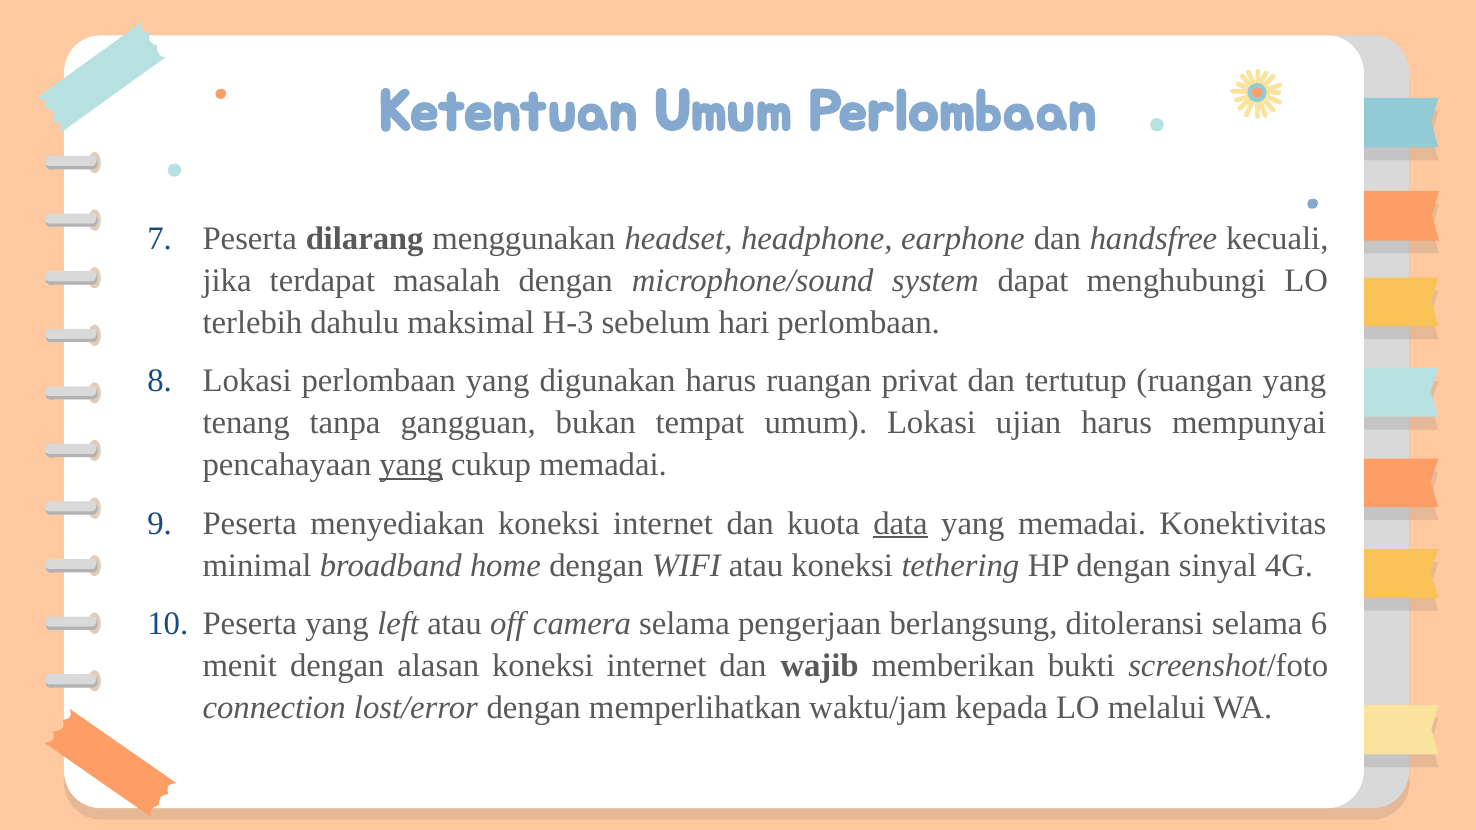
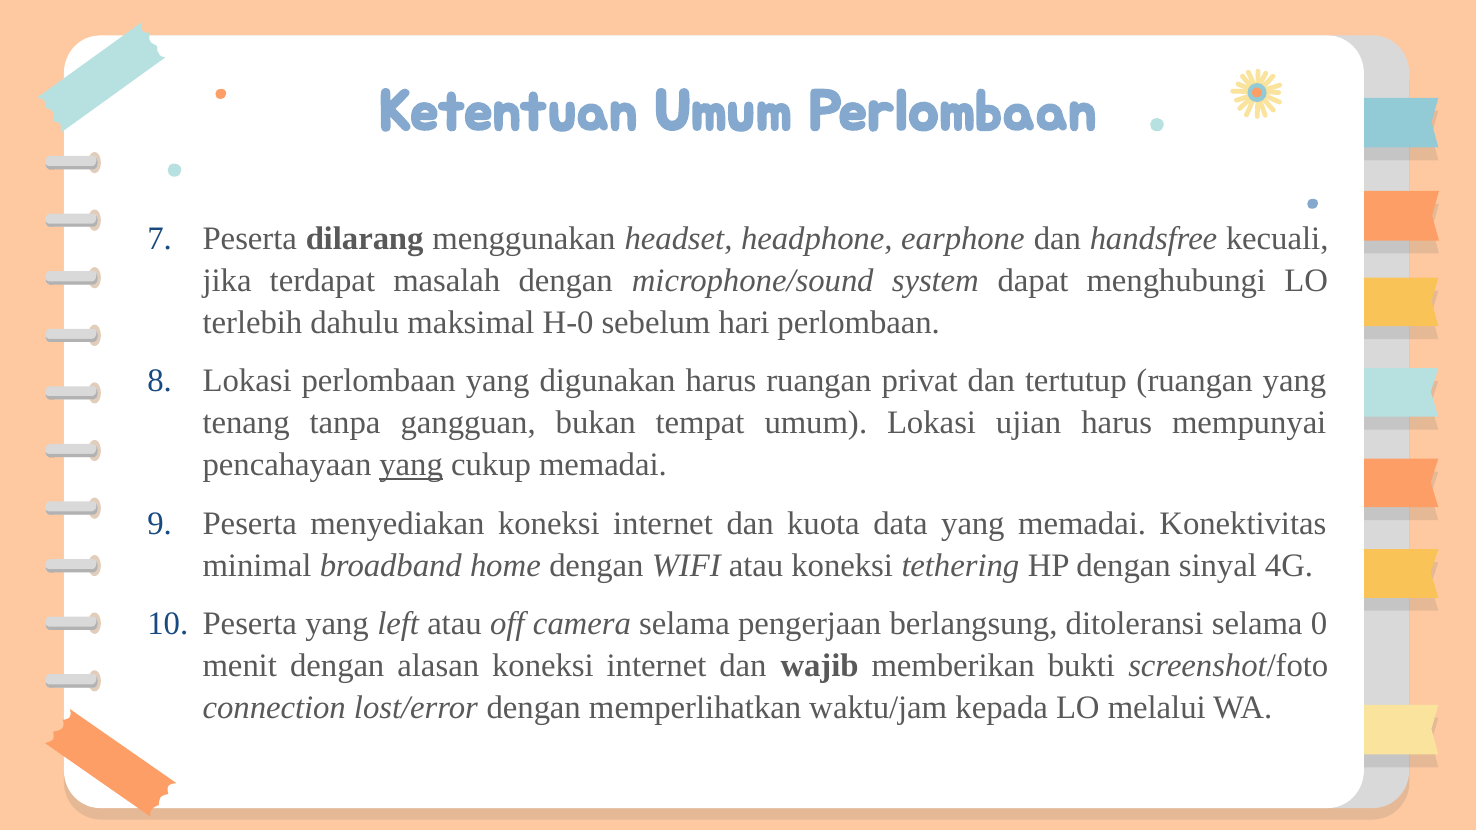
H-3: H-3 -> H-0
data underline: present -> none
6: 6 -> 0
